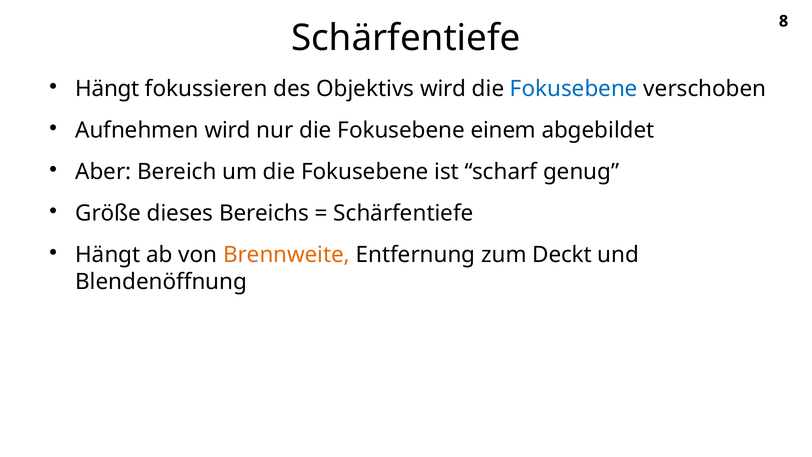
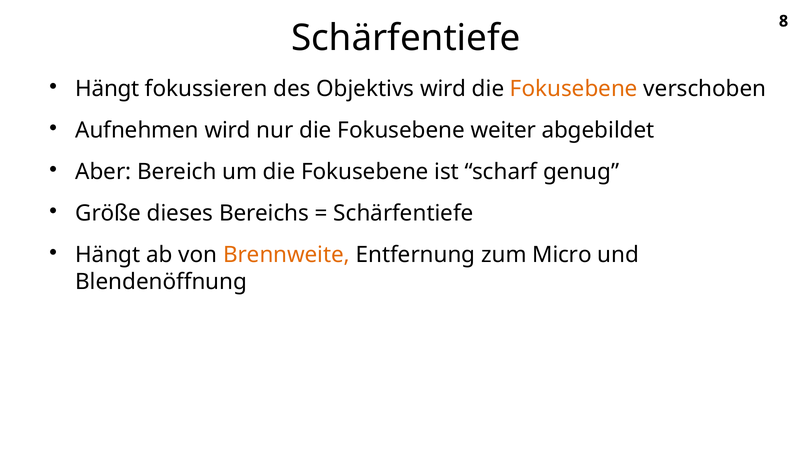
Fokusebene at (574, 89) colour: blue -> orange
einem: einem -> weiter
Deckt: Deckt -> Micro
